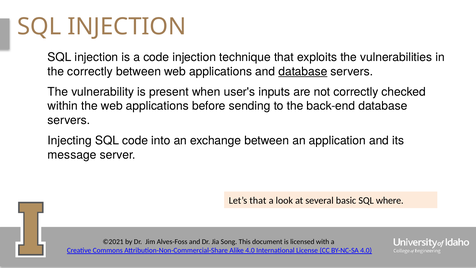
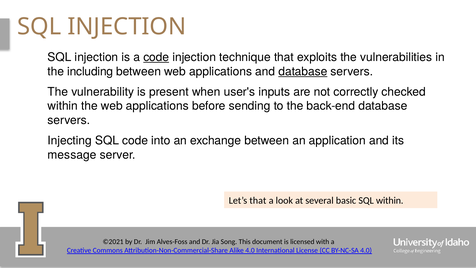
code at (156, 57) underline: none -> present
the correctly: correctly -> including
SQL where: where -> within
